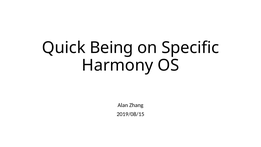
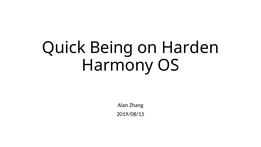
Specific: Specific -> Harden
